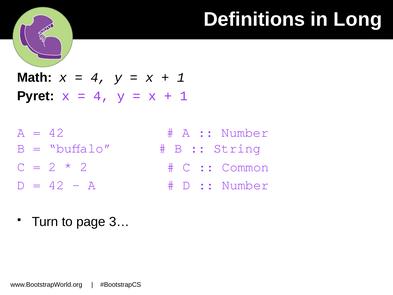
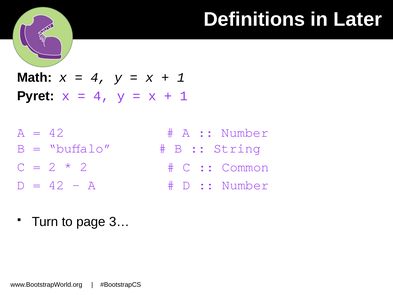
Long: Long -> Later
